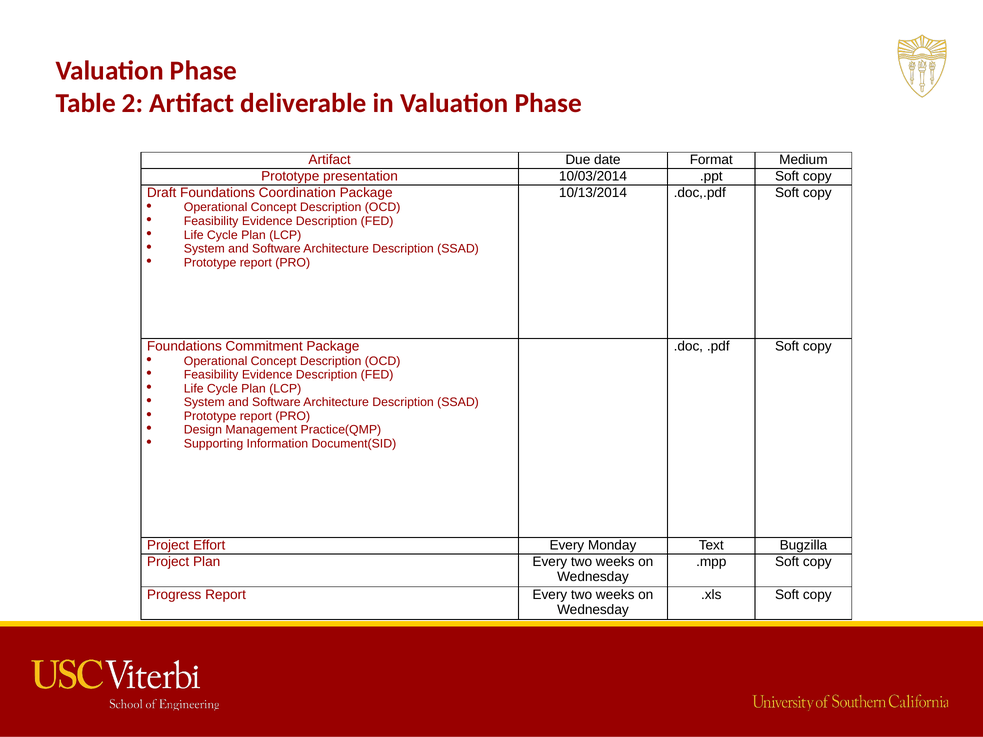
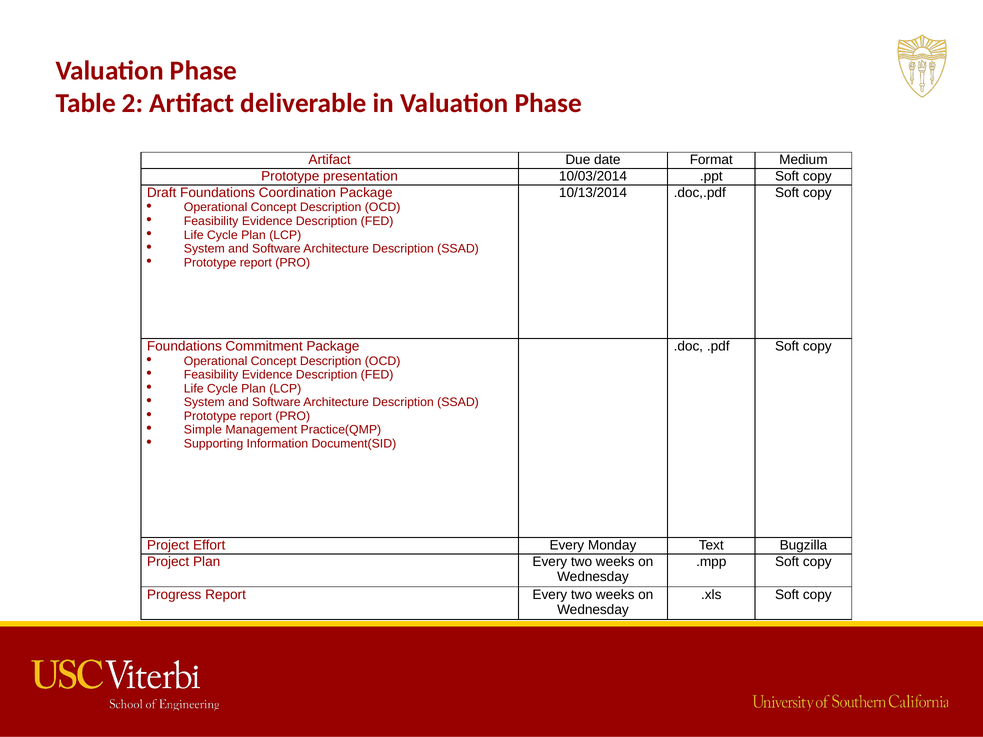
Design: Design -> Simple
